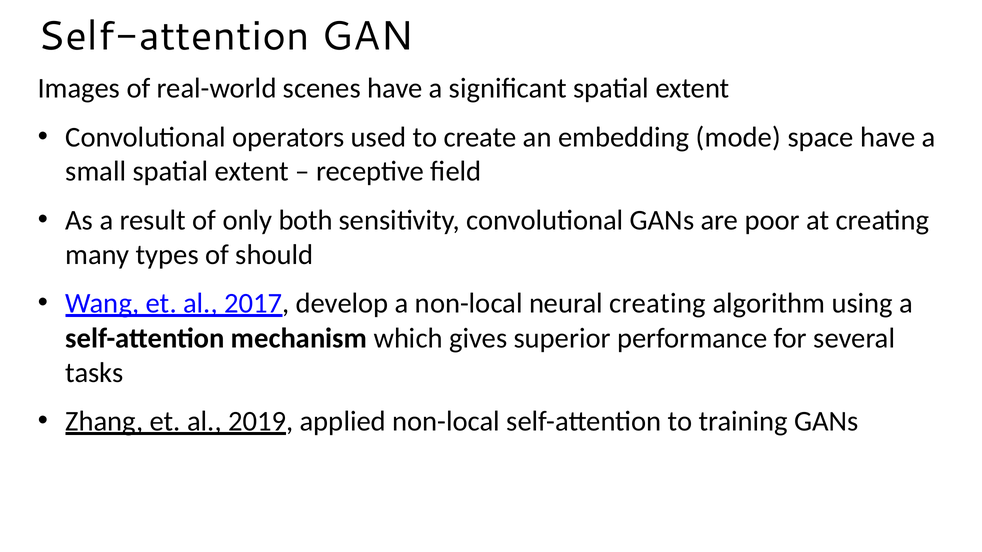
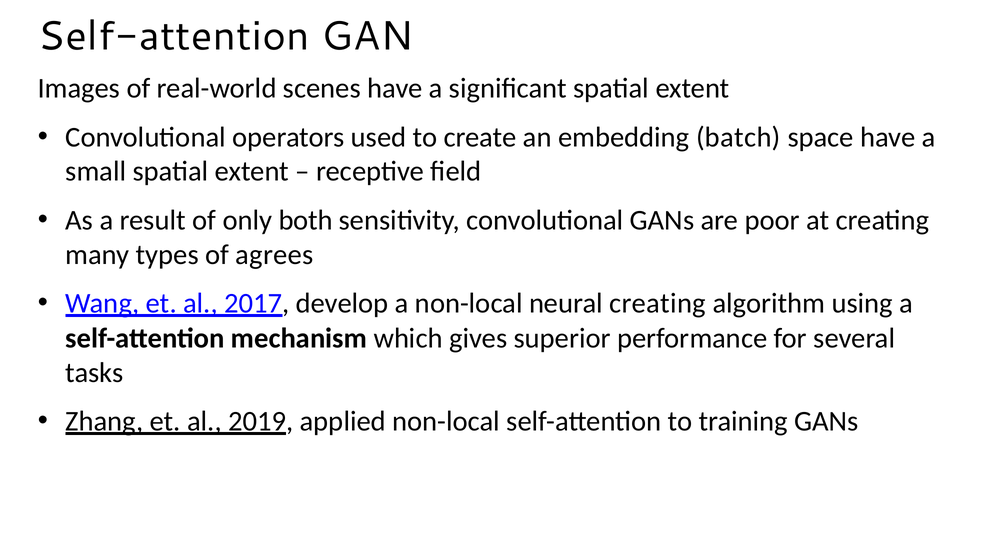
mode: mode -> batch
should: should -> agrees
